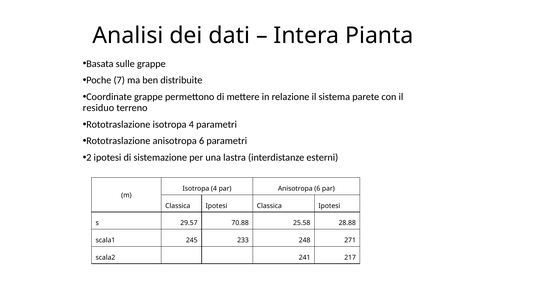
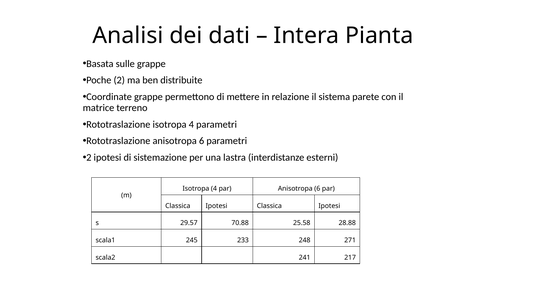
7: 7 -> 2
residuo: residuo -> matrice
